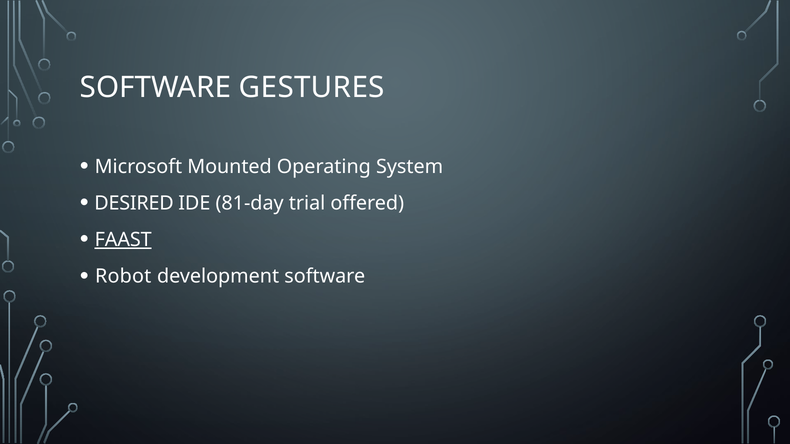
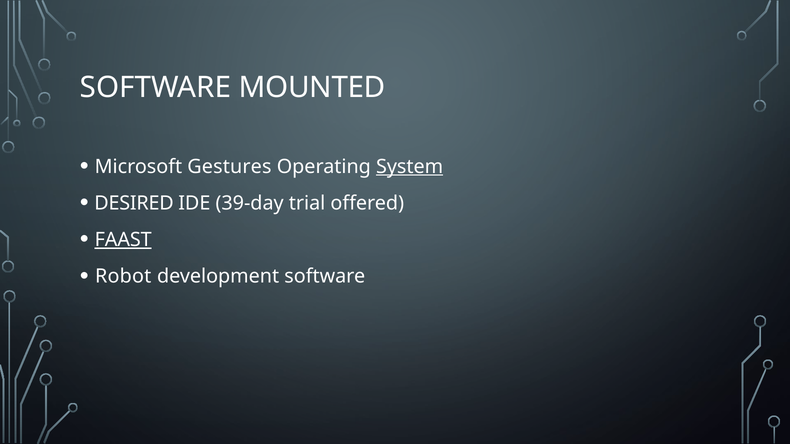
GESTURES: GESTURES -> MOUNTED
Mounted: Mounted -> Gestures
System underline: none -> present
81-day: 81-day -> 39-day
